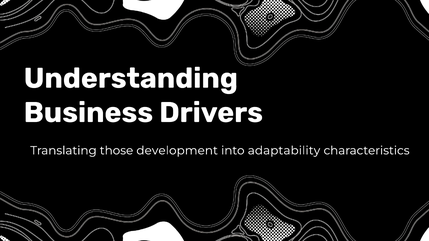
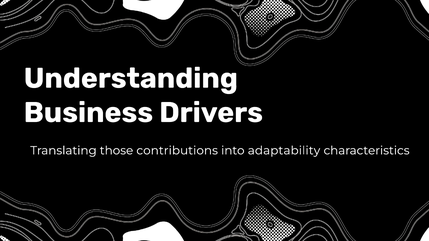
development: development -> contributions
